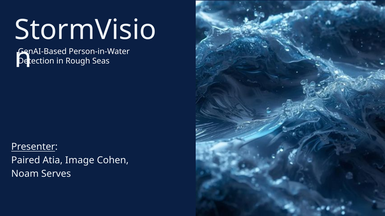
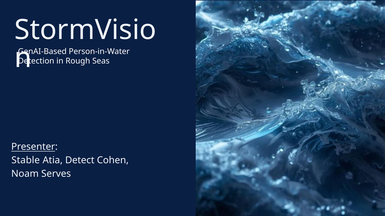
Paired: Paired -> Stable
Image: Image -> Detect
